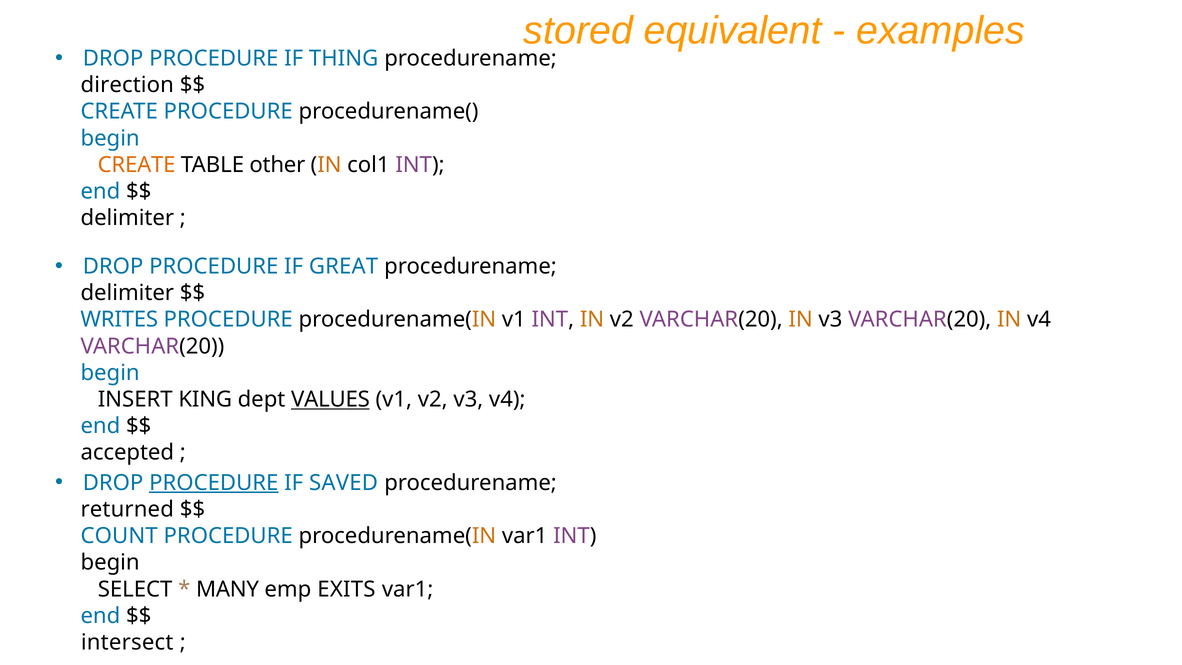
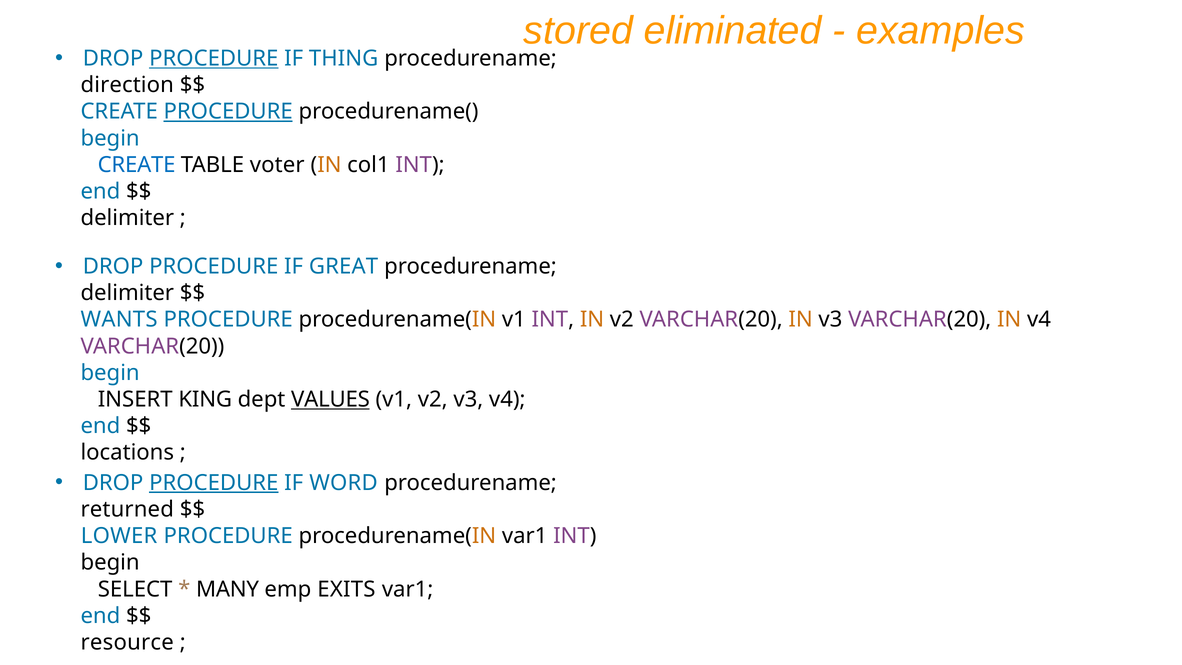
equivalent: equivalent -> eliminated
PROCEDURE at (214, 58) underline: none -> present
PROCEDURE at (228, 112) underline: none -> present
CREATE at (137, 165) colour: orange -> blue
other: other -> voter
WRITES: WRITES -> WANTS
accepted: accepted -> locations
SAVED: SAVED -> WORD
COUNT: COUNT -> LOWER
intersect: intersect -> resource
